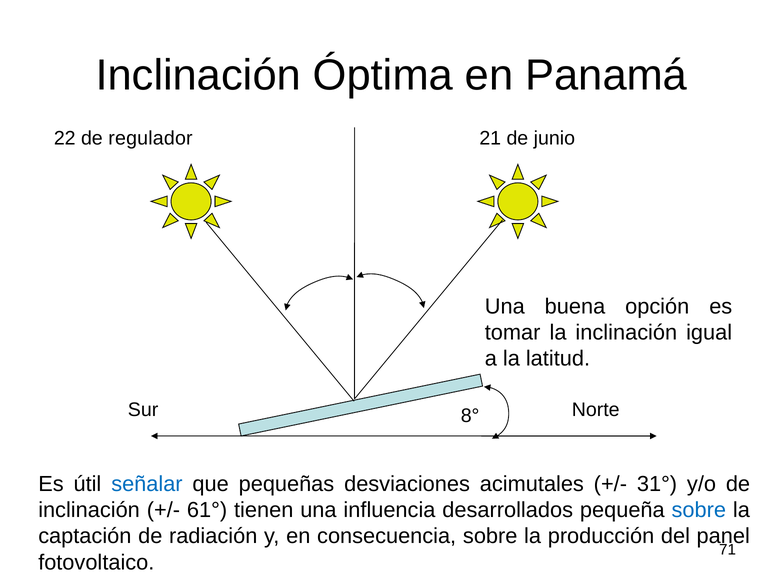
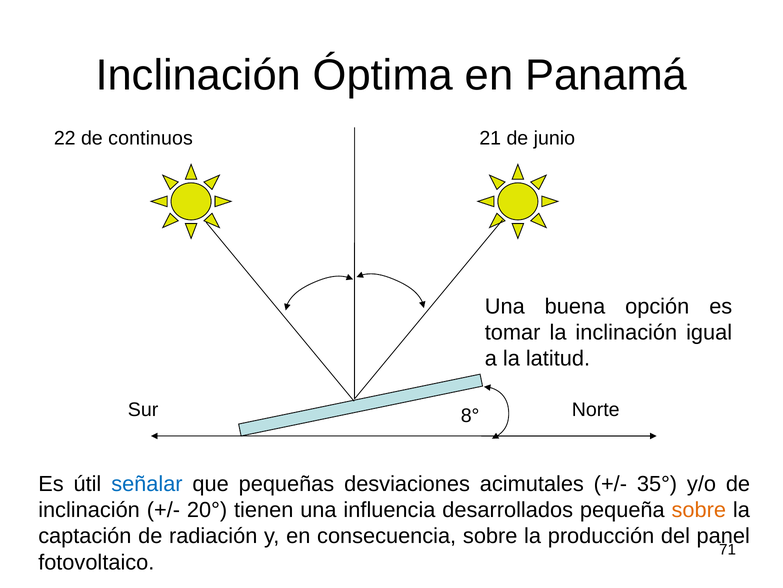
regulador: regulador -> continuos
31°: 31° -> 35°
61°: 61° -> 20°
sobre at (699, 509) colour: blue -> orange
